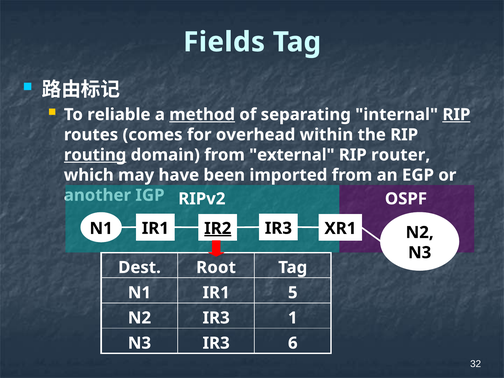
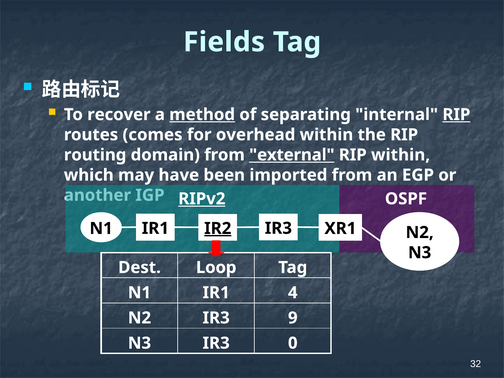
reliable: reliable -> recover
routing underline: present -> none
external underline: none -> present
RIP router: router -> within
RIPv2 underline: none -> present
Root: Root -> Loop
5: 5 -> 4
1: 1 -> 9
6: 6 -> 0
